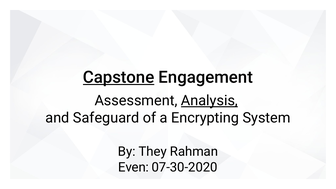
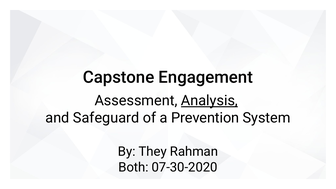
Capstone underline: present -> none
Encrypting: Encrypting -> Prevention
Even: Even -> Both
